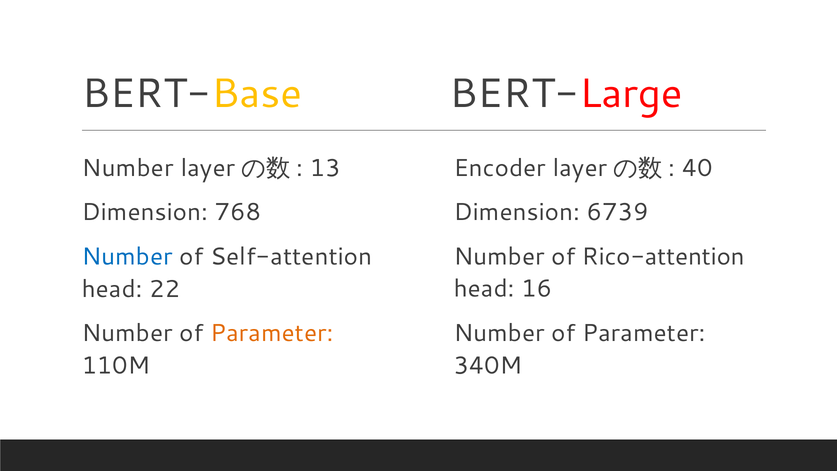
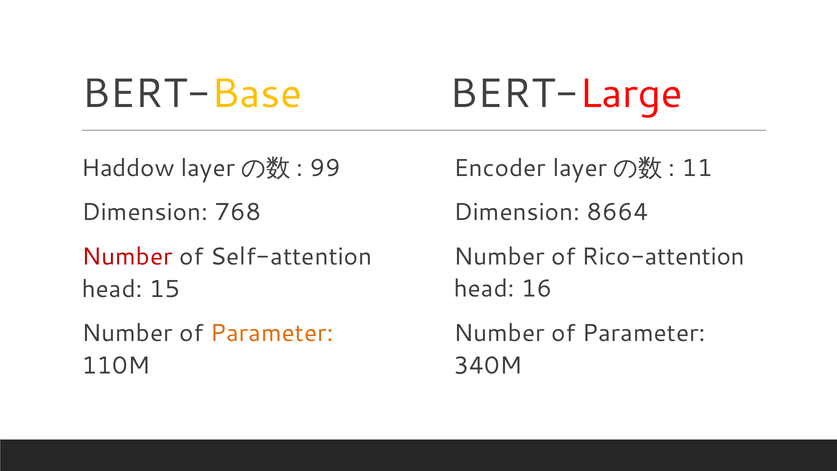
40: 40 -> 11
Number at (128, 168): Number -> Haddow
13: 13 -> 99
6739: 6739 -> 8664
Number at (127, 257) colour: blue -> red
22: 22 -> 15
